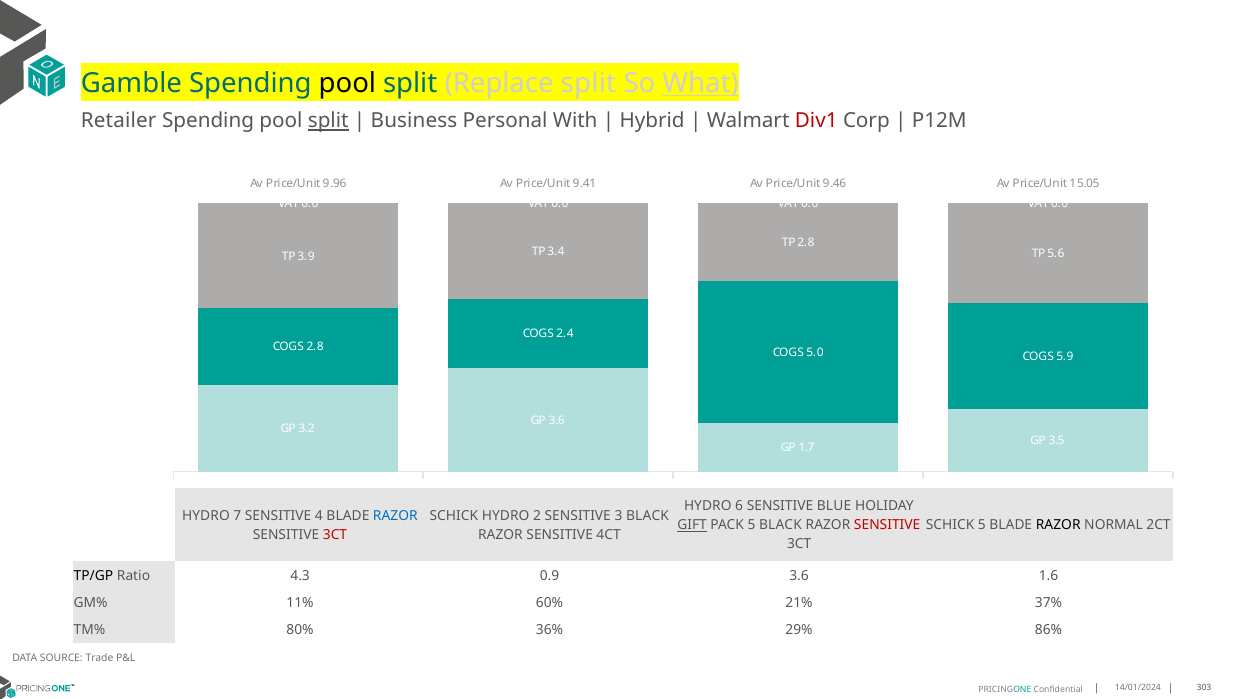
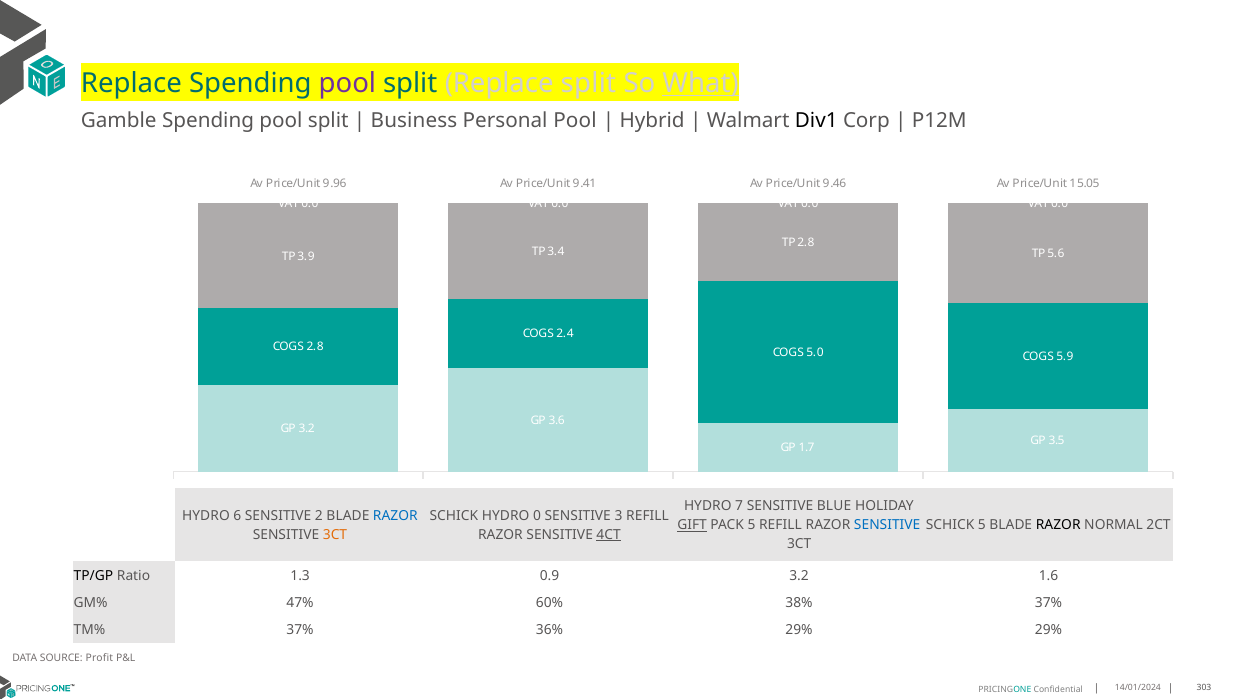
Gamble at (131, 83): Gamble -> Replace
pool at (347, 83) colour: black -> purple
Retailer: Retailer -> Gamble
split at (328, 121) underline: present -> none
Personal With: With -> Pool
Div1 colour: red -> black
6: 6 -> 7
7: 7 -> 6
4: 4 -> 2
2: 2 -> 0
3 BLACK: BLACK -> REFILL
5 BLACK: BLACK -> REFILL
SENSITIVE at (887, 525) colour: red -> blue
3CT at (335, 535) colour: red -> orange
4CT underline: none -> present
4.3: 4.3 -> 1.3
0.9 3.6: 3.6 -> 3.2
11%: 11% -> 47%
21%: 21% -> 38%
TM% 80%: 80% -> 37%
29% 86%: 86% -> 29%
Trade: Trade -> Profit
